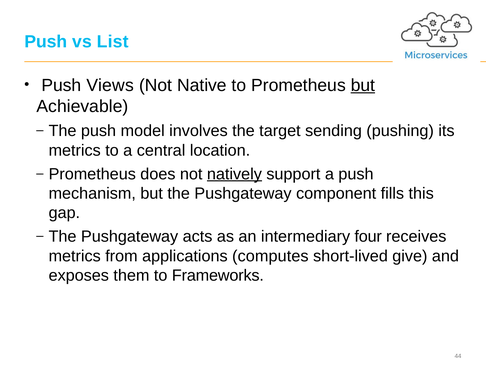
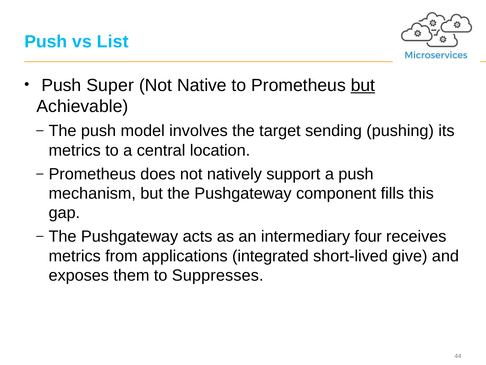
Views: Views -> Super
natively underline: present -> none
computes: computes -> integrated
Frameworks: Frameworks -> Suppresses
